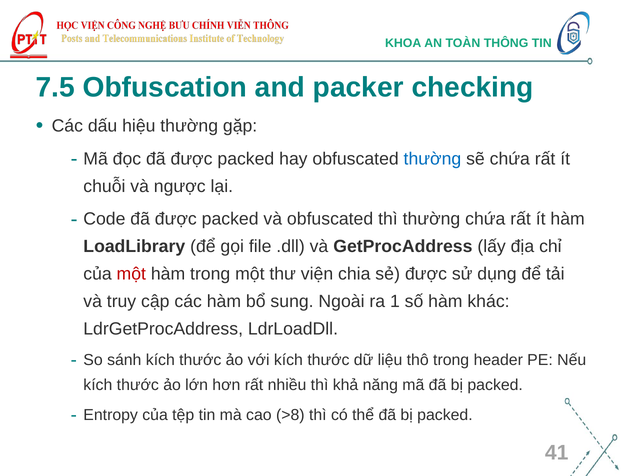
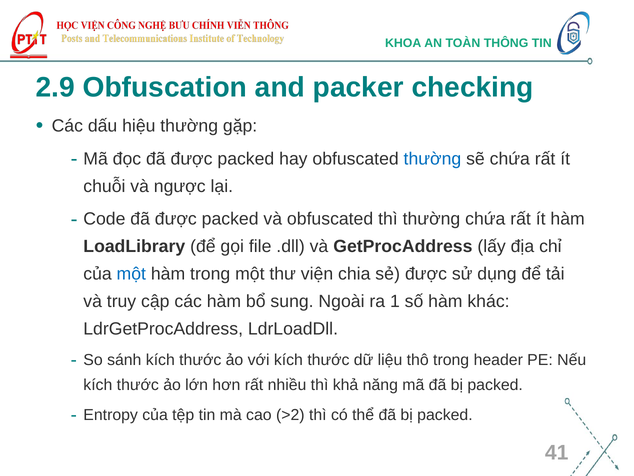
7.5: 7.5 -> 2.9
một at (131, 274) colour: red -> blue
>8: >8 -> >2
